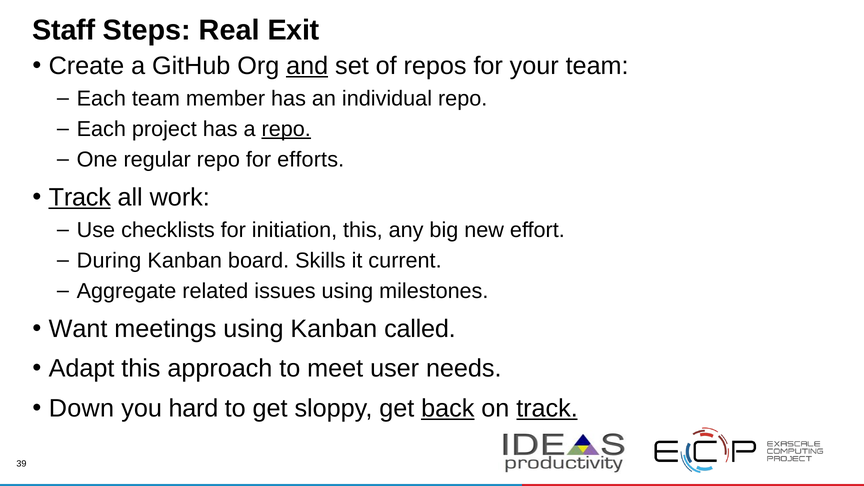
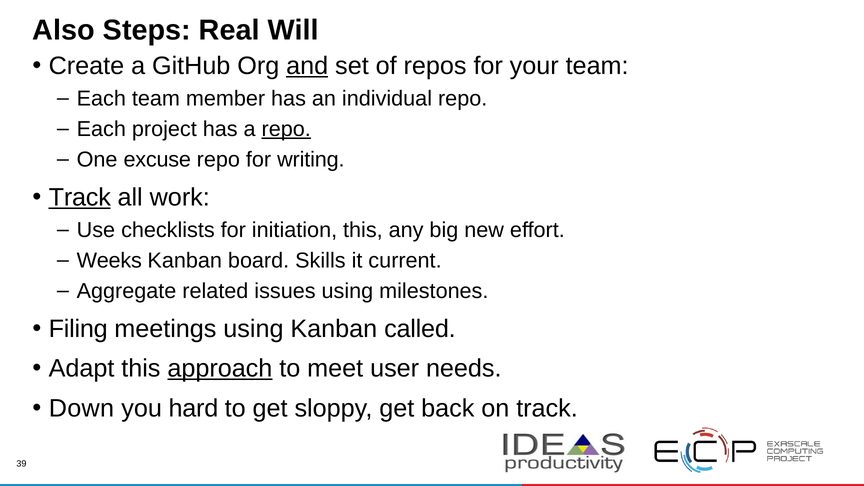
Staff: Staff -> Also
Exit: Exit -> Will
regular: regular -> excuse
efforts: efforts -> writing
During: During -> Weeks
Want: Want -> Filing
approach underline: none -> present
back underline: present -> none
track at (547, 409) underline: present -> none
